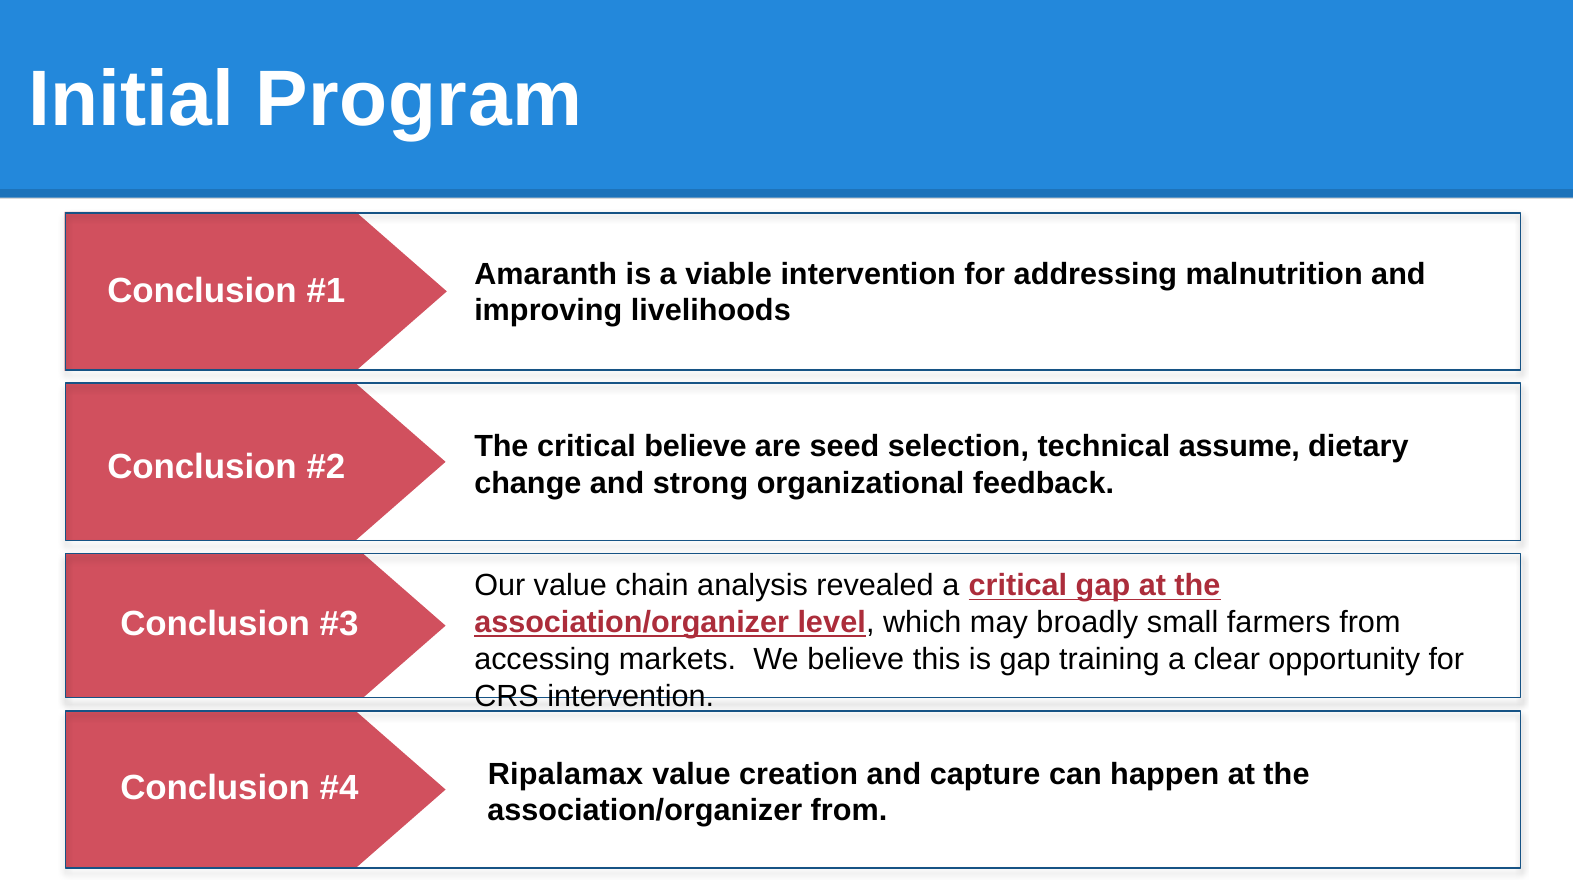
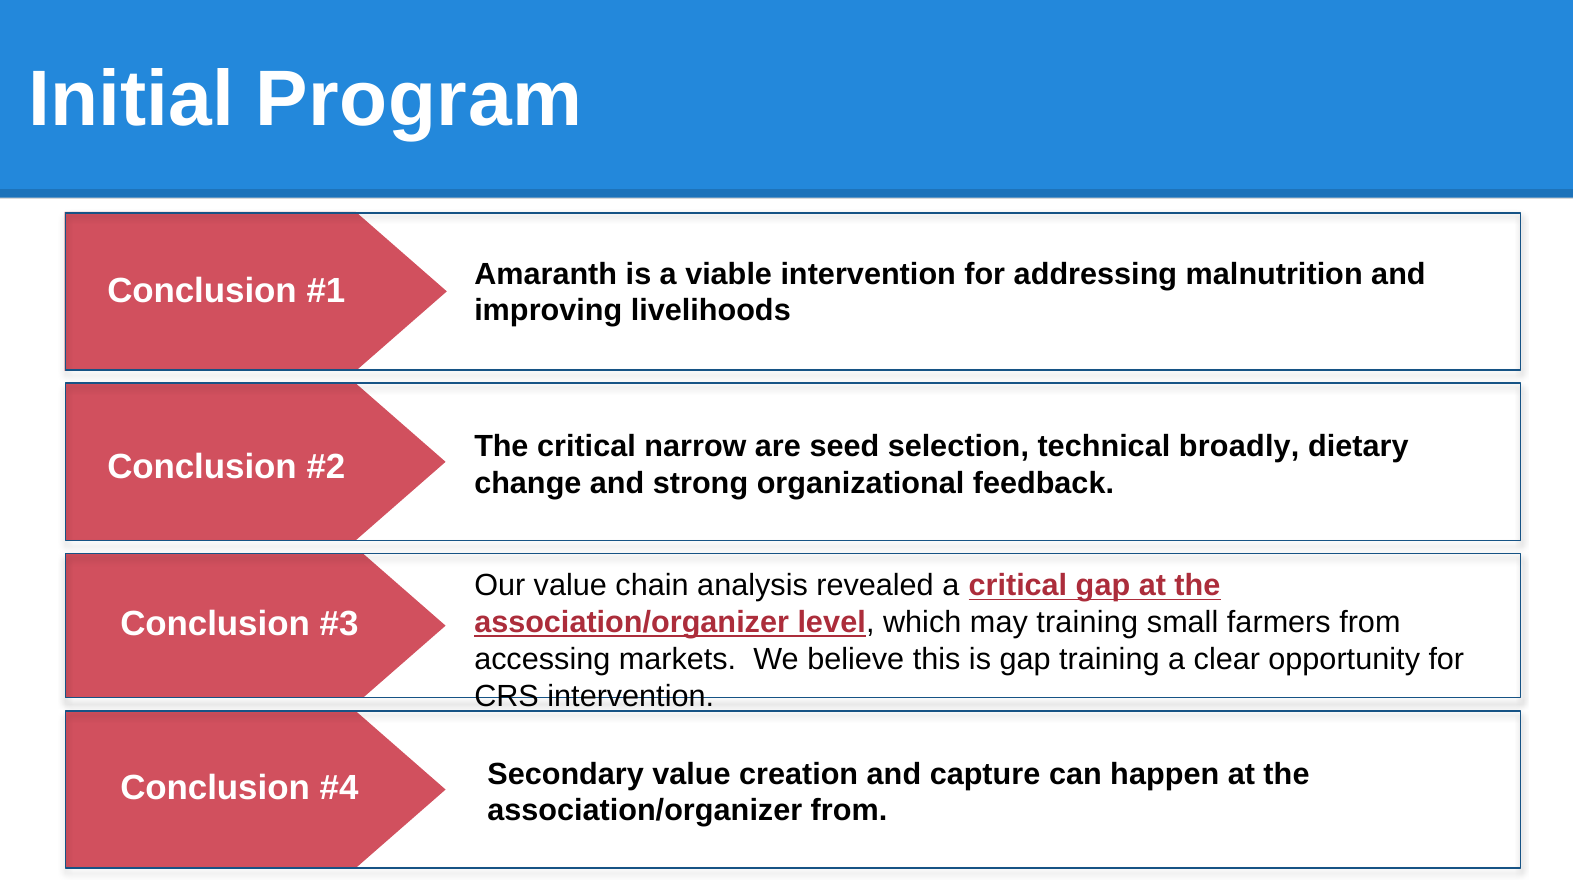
critical believe: believe -> narrow
assume: assume -> broadly
may broadly: broadly -> training
Ripalamax: Ripalamax -> Secondary
